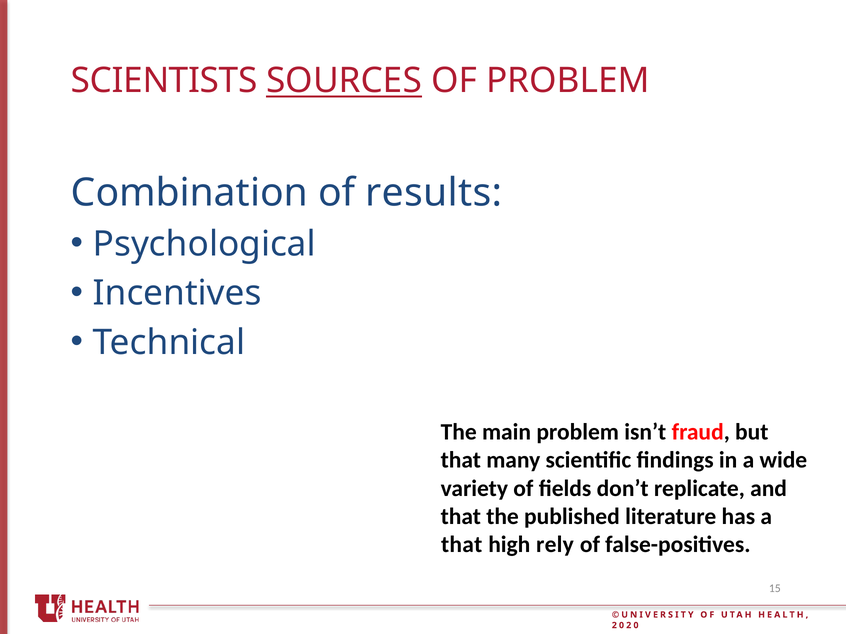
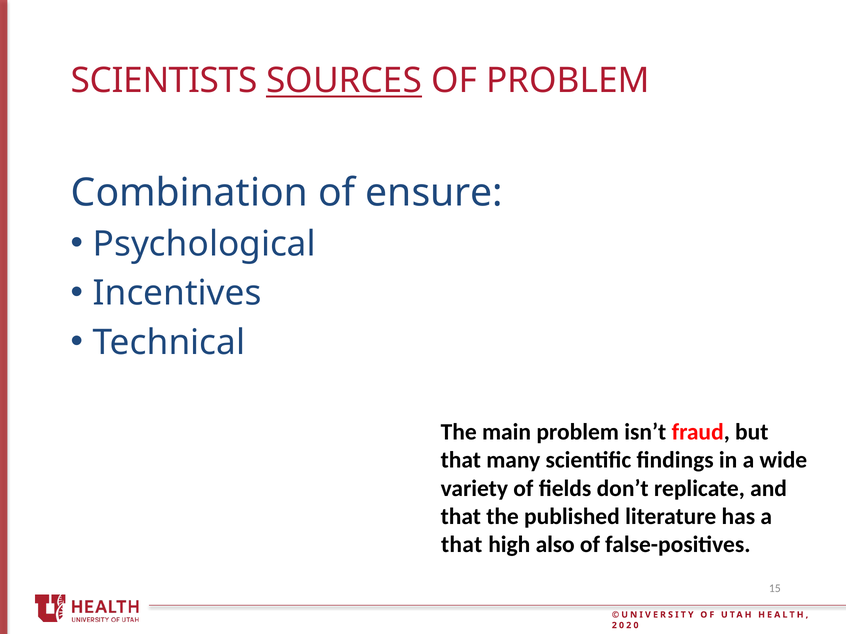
results: results -> ensure
rely: rely -> also
